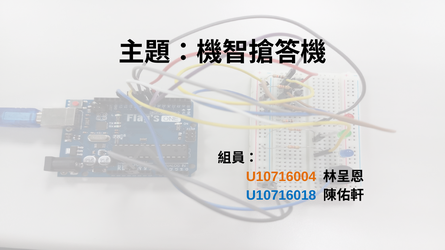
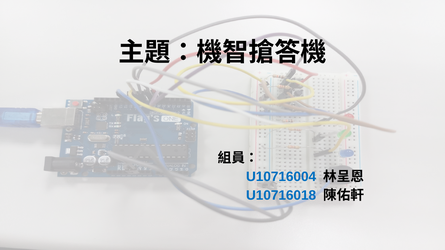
U10716004 colour: orange -> blue
